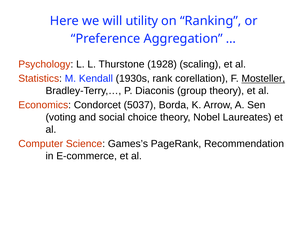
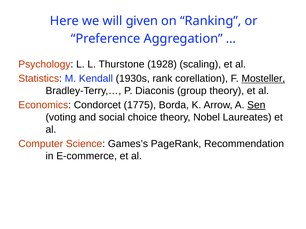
utility: utility -> given
5037: 5037 -> 1775
Sen underline: none -> present
